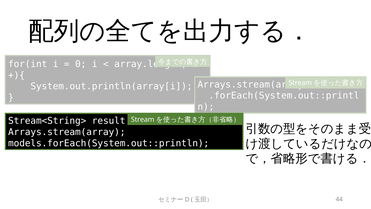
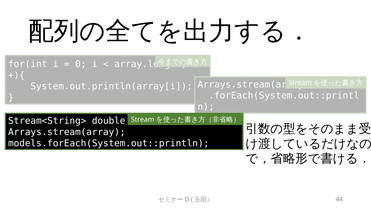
result: result -> double
